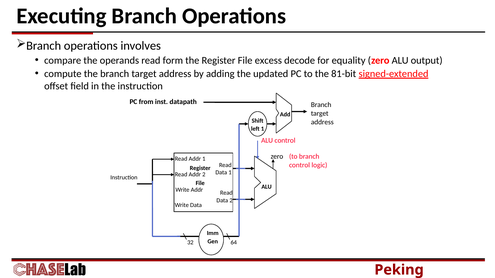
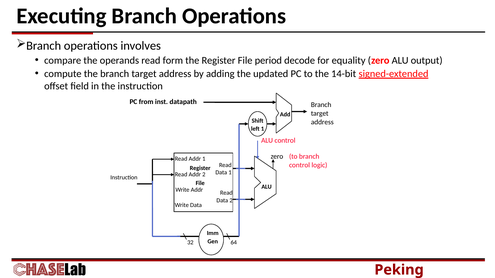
excess: excess -> period
81-bit: 81-bit -> 14-bit
